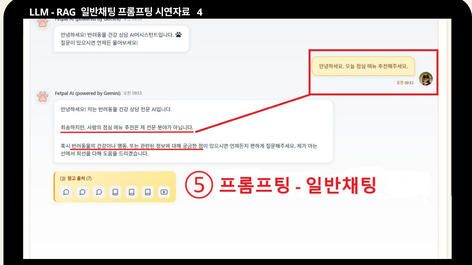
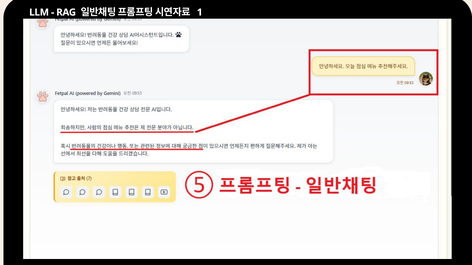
4: 4 -> 1
